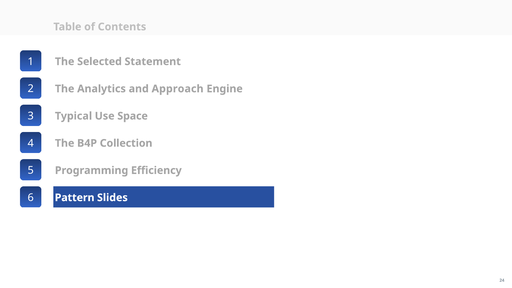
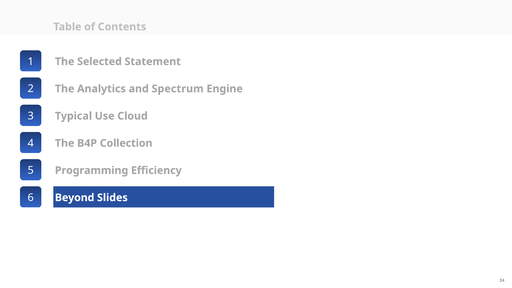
Approach: Approach -> Spectrum
Space: Space -> Cloud
Pattern: Pattern -> Beyond
